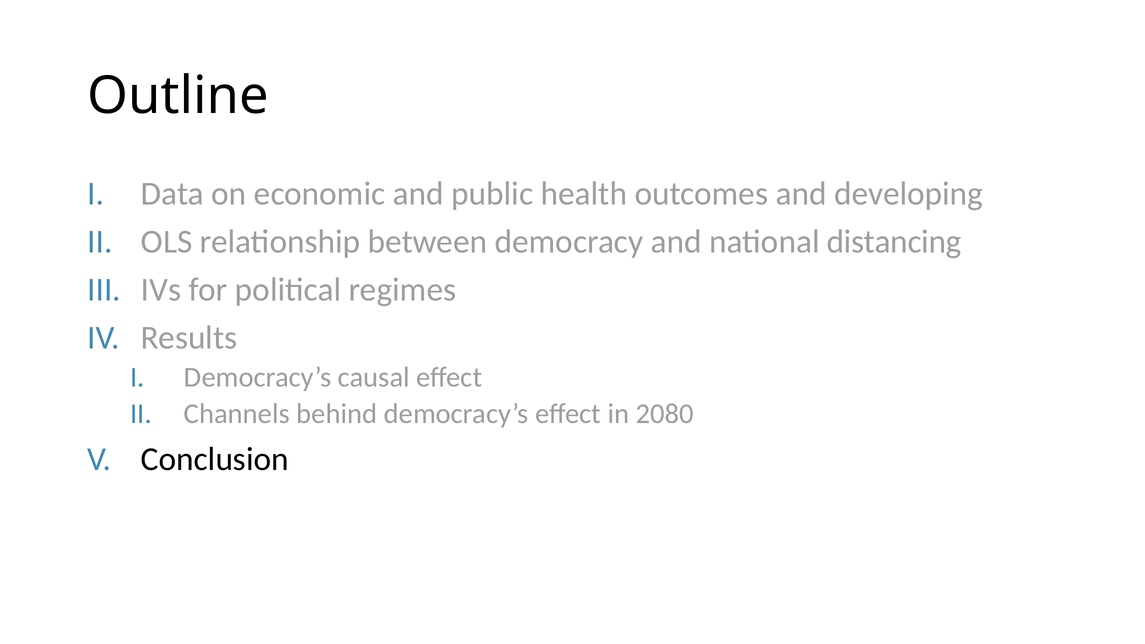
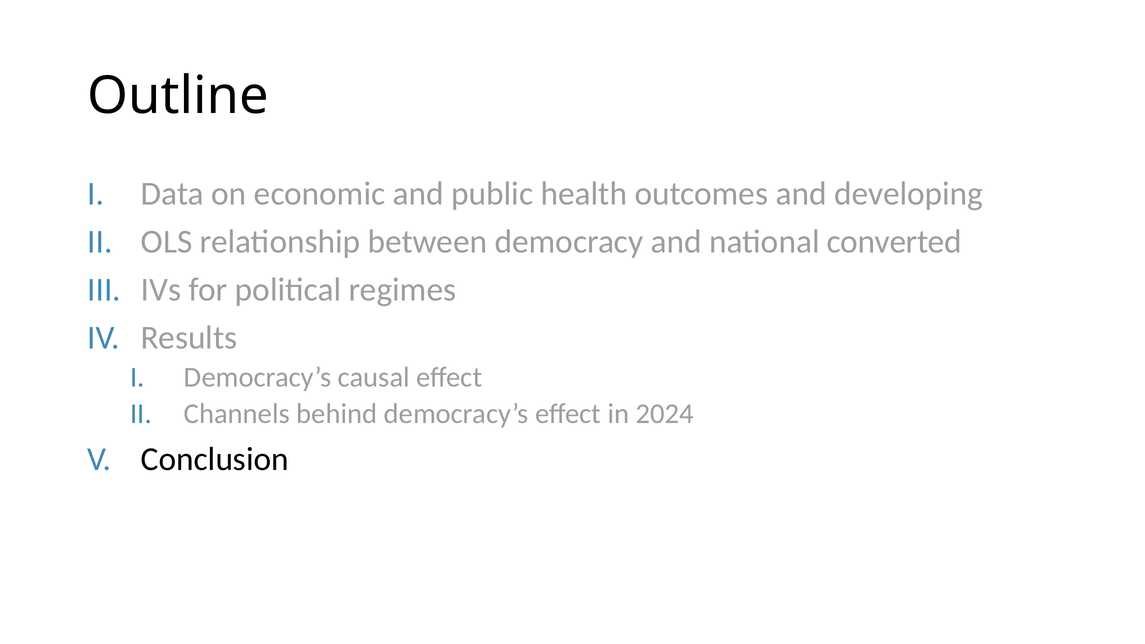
distancing: distancing -> converted
2080: 2080 -> 2024
